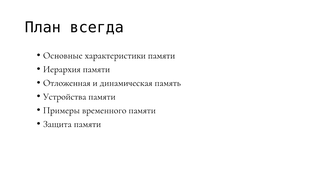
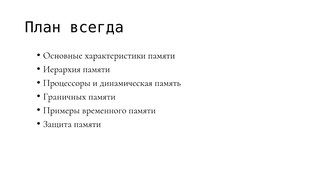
Отложенная: Отложенная -> Процессоры
Устройства: Устройства -> Граничных
